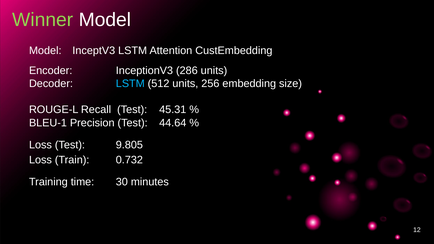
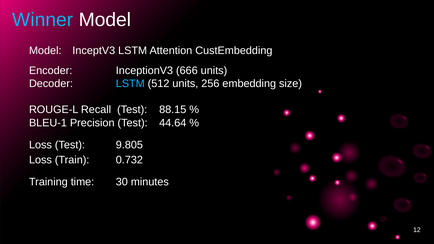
Winner colour: light green -> light blue
286: 286 -> 666
45.31: 45.31 -> 88.15
